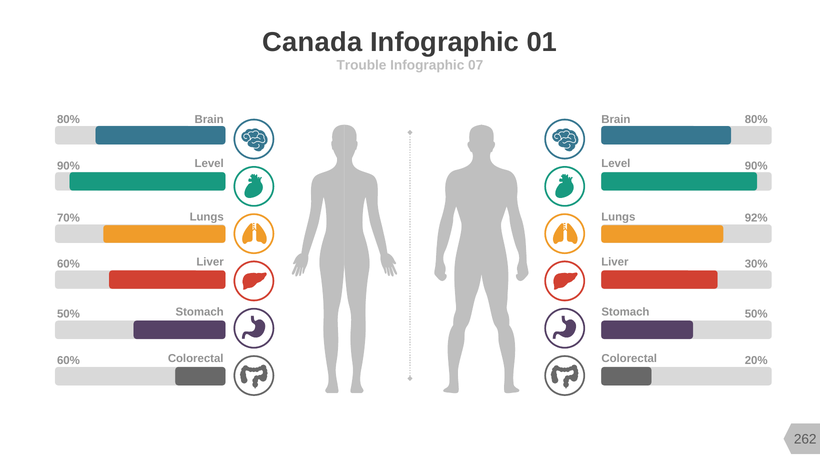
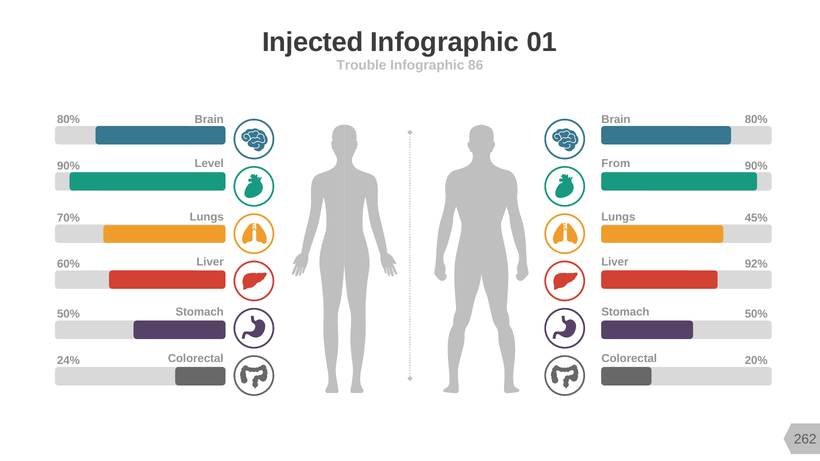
Canada: Canada -> Injected
07: 07 -> 86
Level at (616, 163): Level -> From
92%: 92% -> 45%
30%: 30% -> 92%
60% at (68, 361): 60% -> 24%
